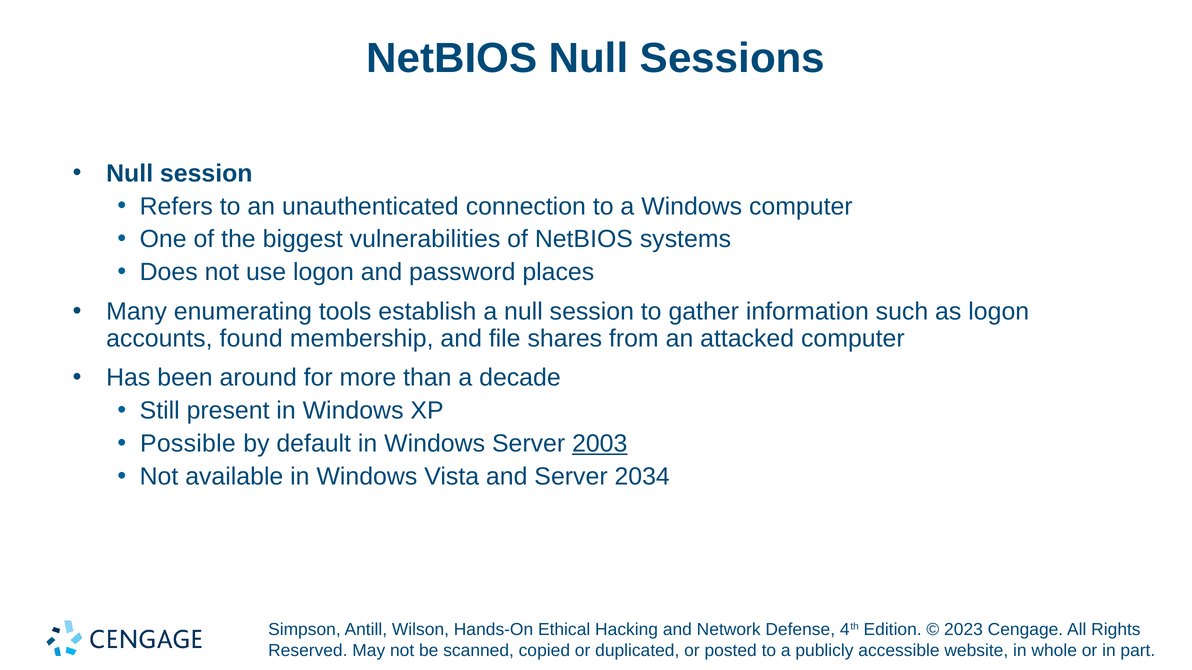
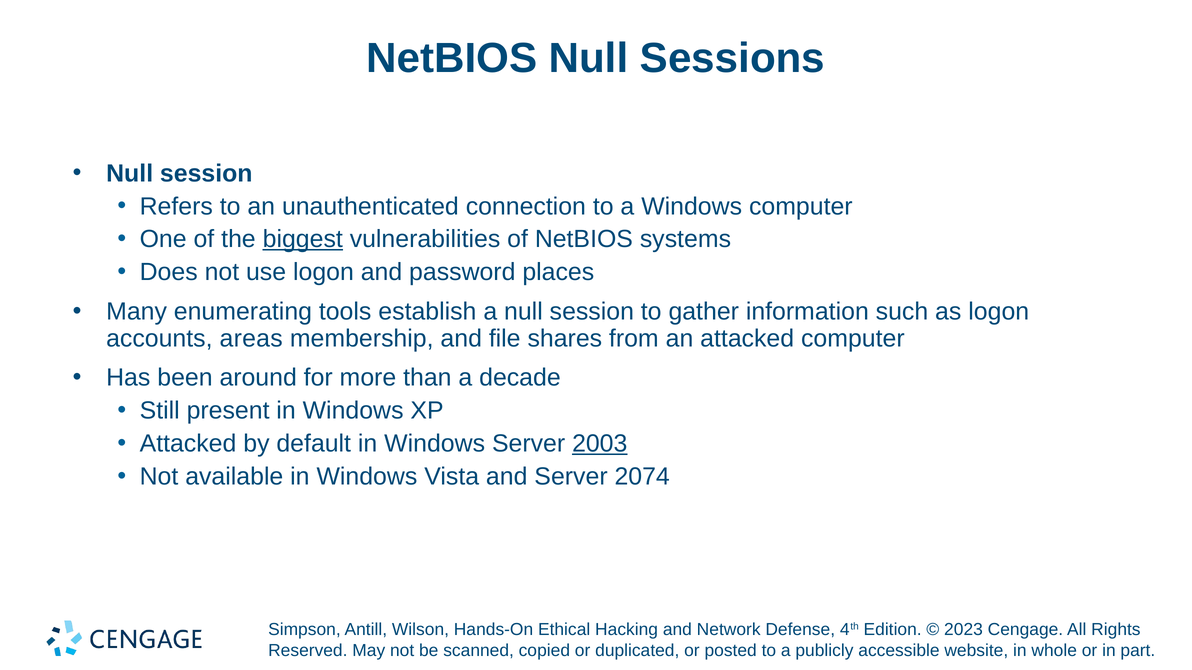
biggest underline: none -> present
found: found -> areas
Possible at (188, 444): Possible -> Attacked
2034: 2034 -> 2074
